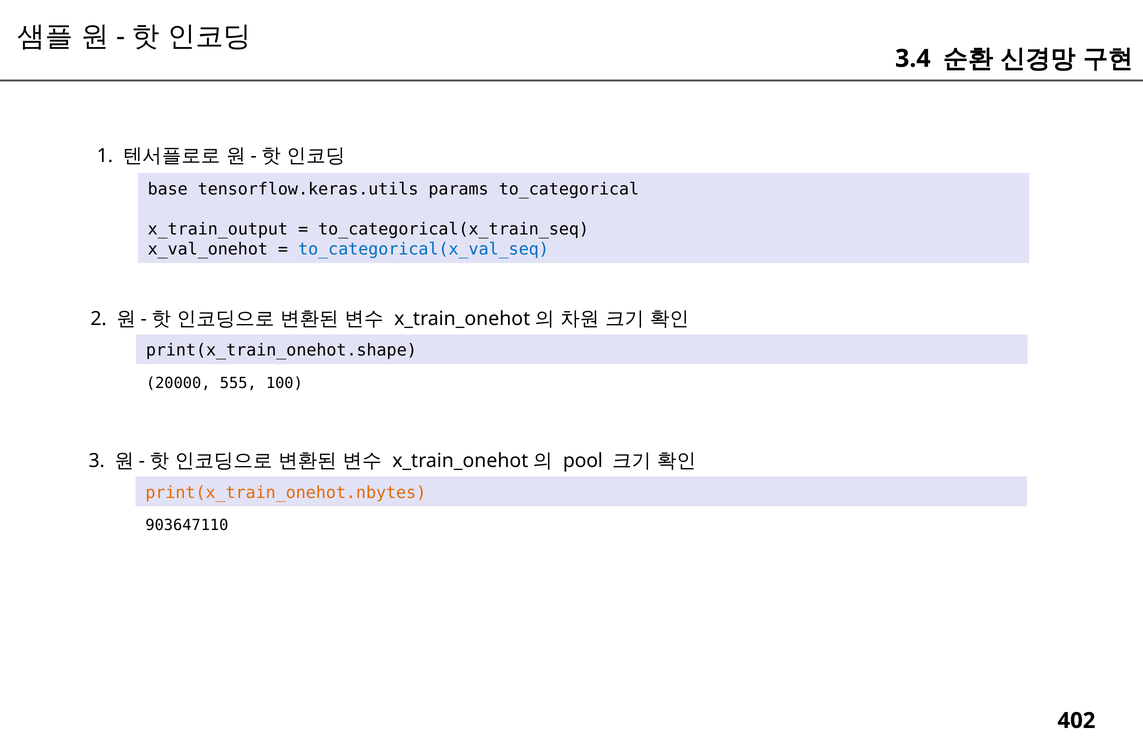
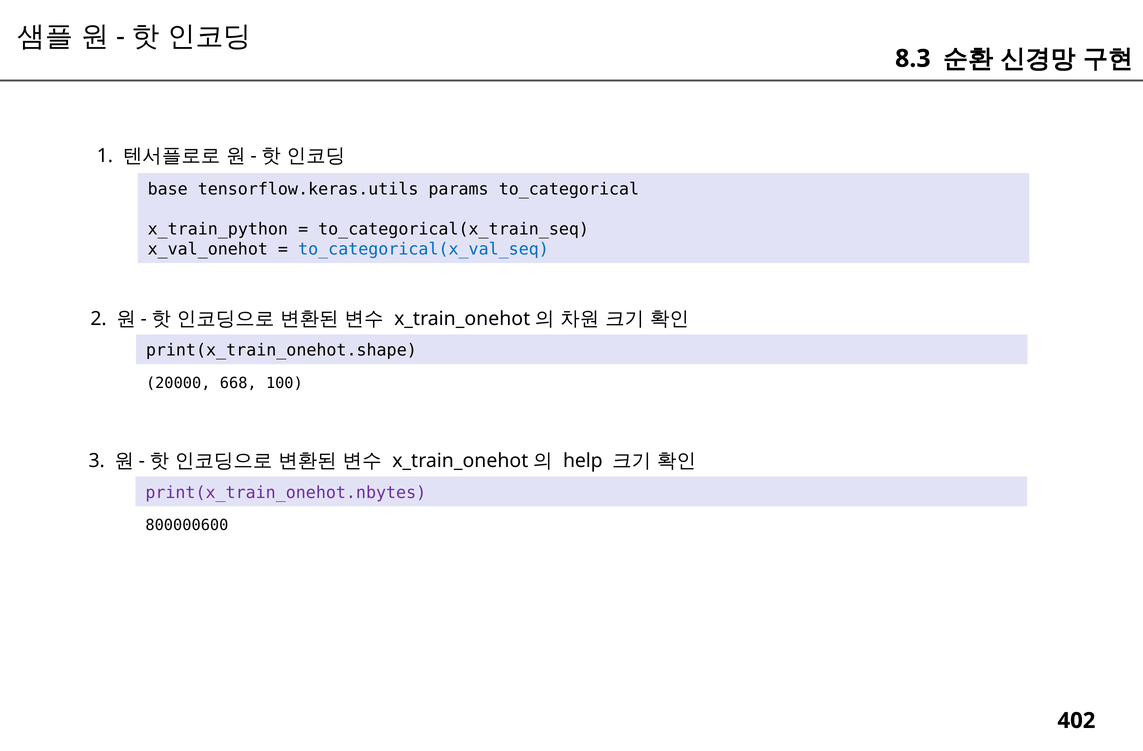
3.4: 3.4 -> 8.3
x_train_output: x_train_output -> x_train_python
555: 555 -> 668
pool: pool -> help
print(x_train_onehot.nbytes colour: orange -> purple
903647110: 903647110 -> 800000600
